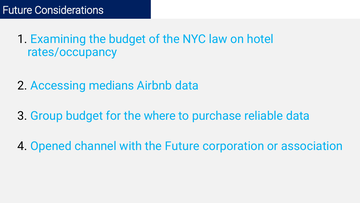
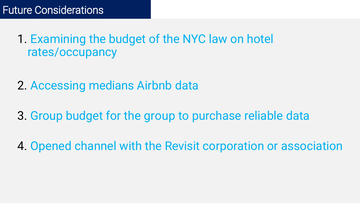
the where: where -> group
the Future: Future -> Revisit
